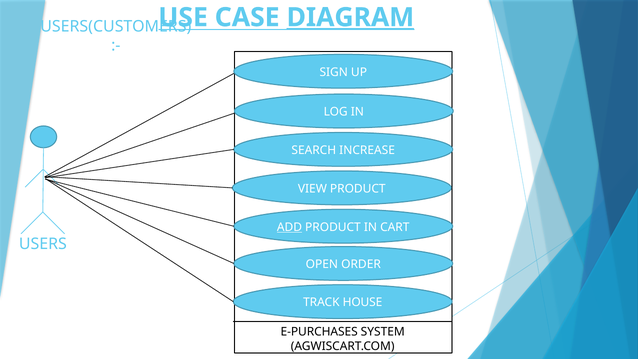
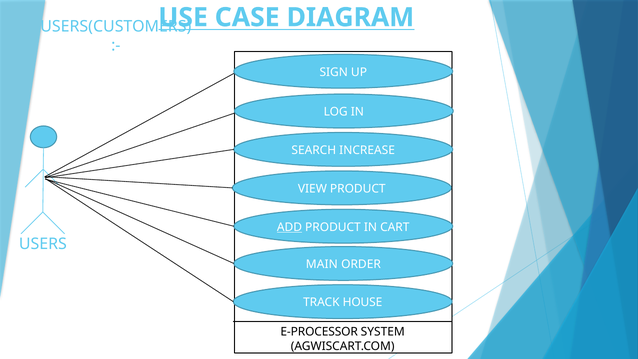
DIAGRAM underline: present -> none
OPEN: OPEN -> MAIN
E-PURCHASES: E-PURCHASES -> E-PROCESSOR
